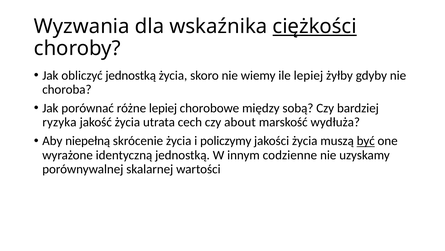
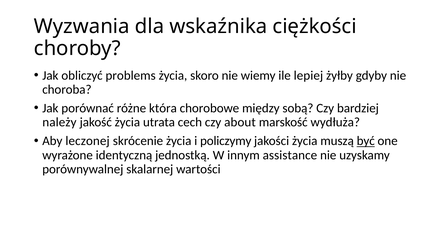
ciężkości underline: present -> none
obliczyć jednostką: jednostką -> problems
różne lepiej: lepiej -> która
ryzyka: ryzyka -> należy
niepełną: niepełną -> leczonej
codzienne: codzienne -> assistance
